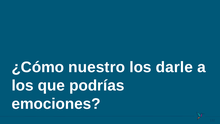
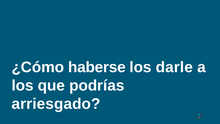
nuestro: nuestro -> haberse
emociones: emociones -> arriesgado
